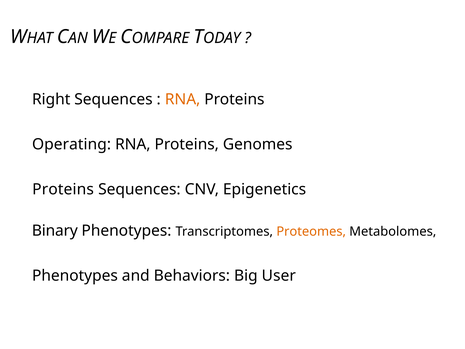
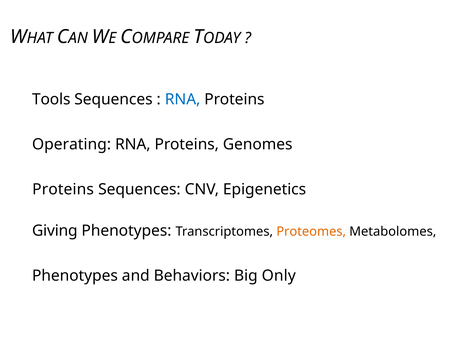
Right: Right -> Tools
RNA at (183, 99) colour: orange -> blue
Binary: Binary -> Giving
User: User -> Only
